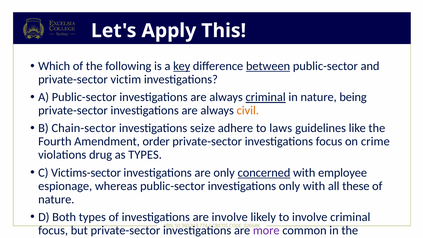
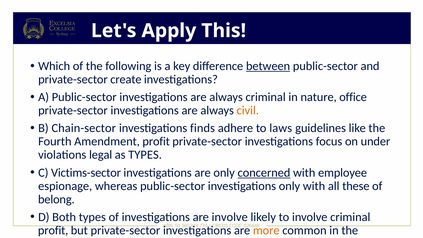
key underline: present -> none
victim: victim -> create
criminal at (266, 97) underline: present -> none
being: being -> office
seize: seize -> finds
Amendment order: order -> profit
crime: crime -> under
drug: drug -> legal
nature at (56, 199): nature -> belong
focus at (53, 230): focus -> profit
more colour: purple -> orange
